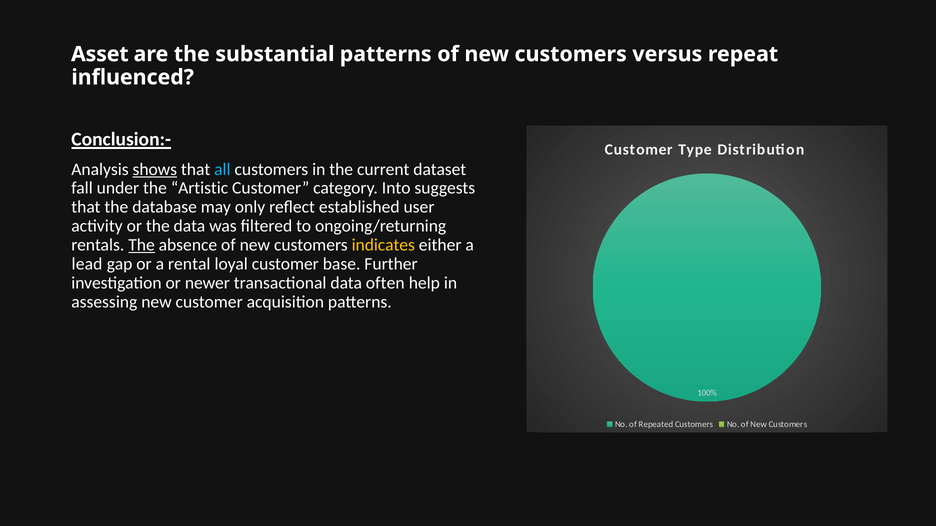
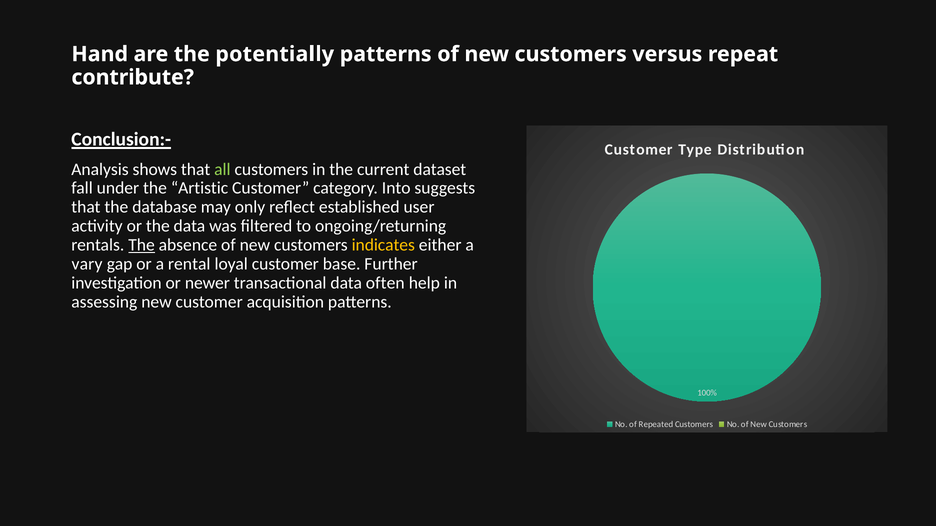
Asset: Asset -> Hand
substantial: substantial -> potentially
influenced: influenced -> contribute
shows underline: present -> none
all colour: light blue -> light green
lead: lead -> vary
